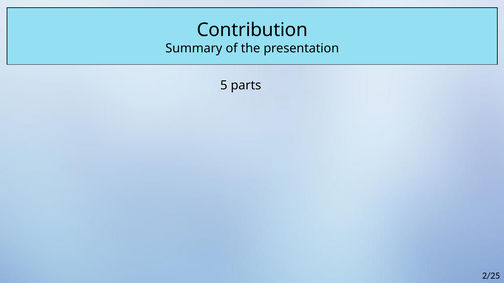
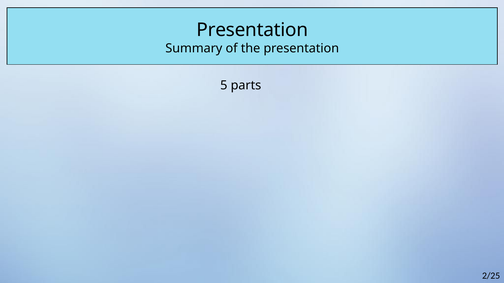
Contribution at (252, 30): Contribution -> Presentation
